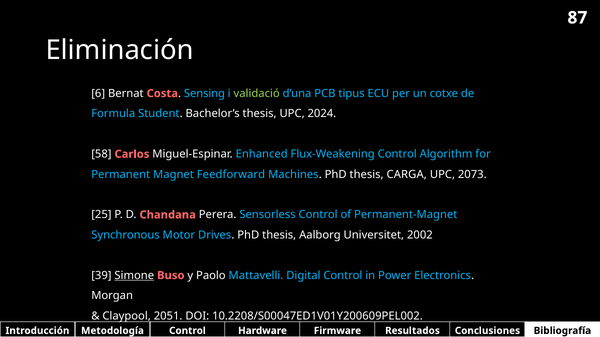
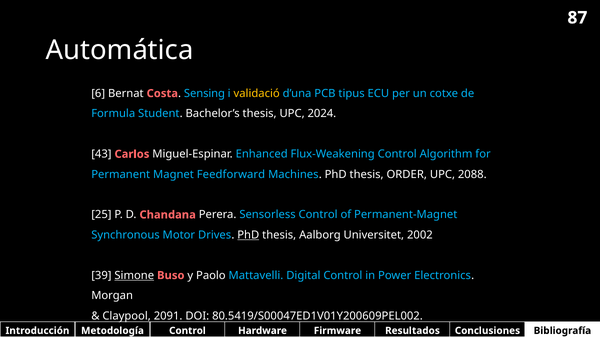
Eliminación: Eliminación -> Automática
validació colour: light green -> yellow
58: 58 -> 43
CARGA: CARGA -> ORDER
2073: 2073 -> 2088
PhD at (248, 235) underline: none -> present
2051: 2051 -> 2091
10.2208/S00047ED1V01Y200609PEL002: 10.2208/S00047ED1V01Y200609PEL002 -> 80.5419/S00047ED1V01Y200609PEL002
